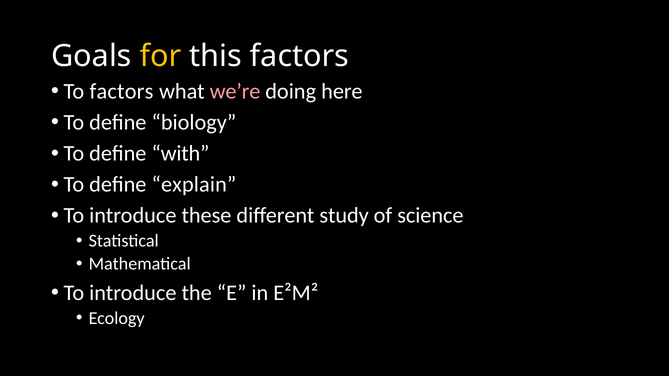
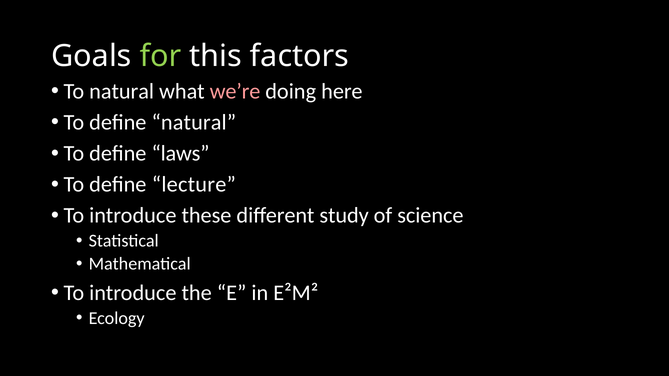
for colour: yellow -> light green
To factors: factors -> natural
define biology: biology -> natural
with: with -> laws
explain: explain -> lecture
